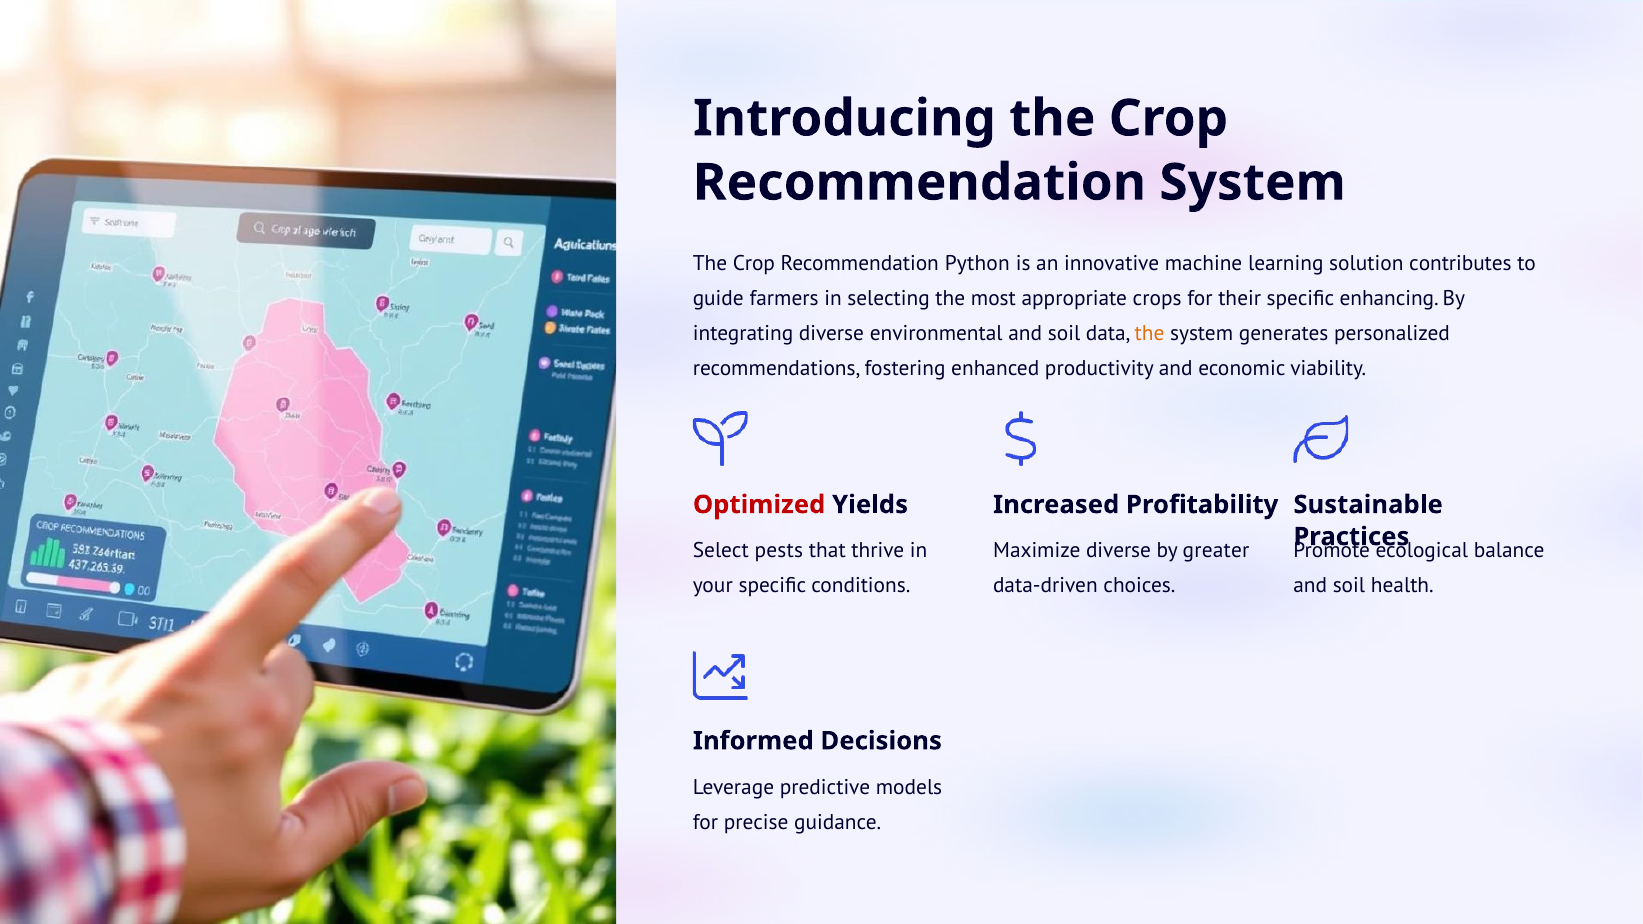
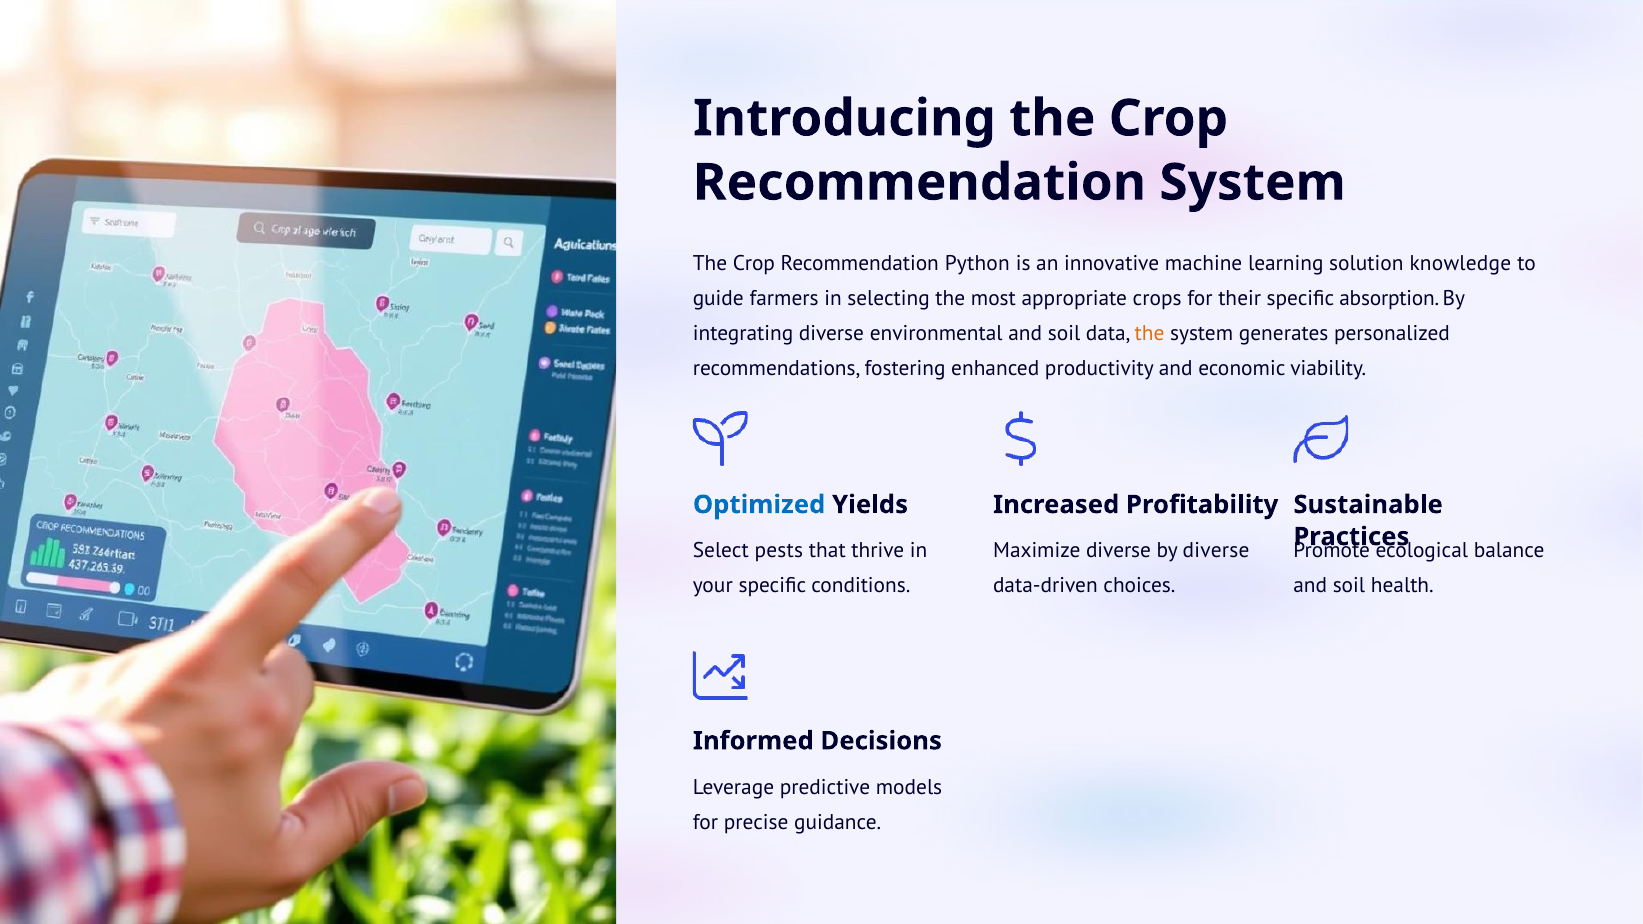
contributes: contributes -> knowledge
enhancing: enhancing -> absorption
Optimized colour: red -> blue
by greater: greater -> diverse
